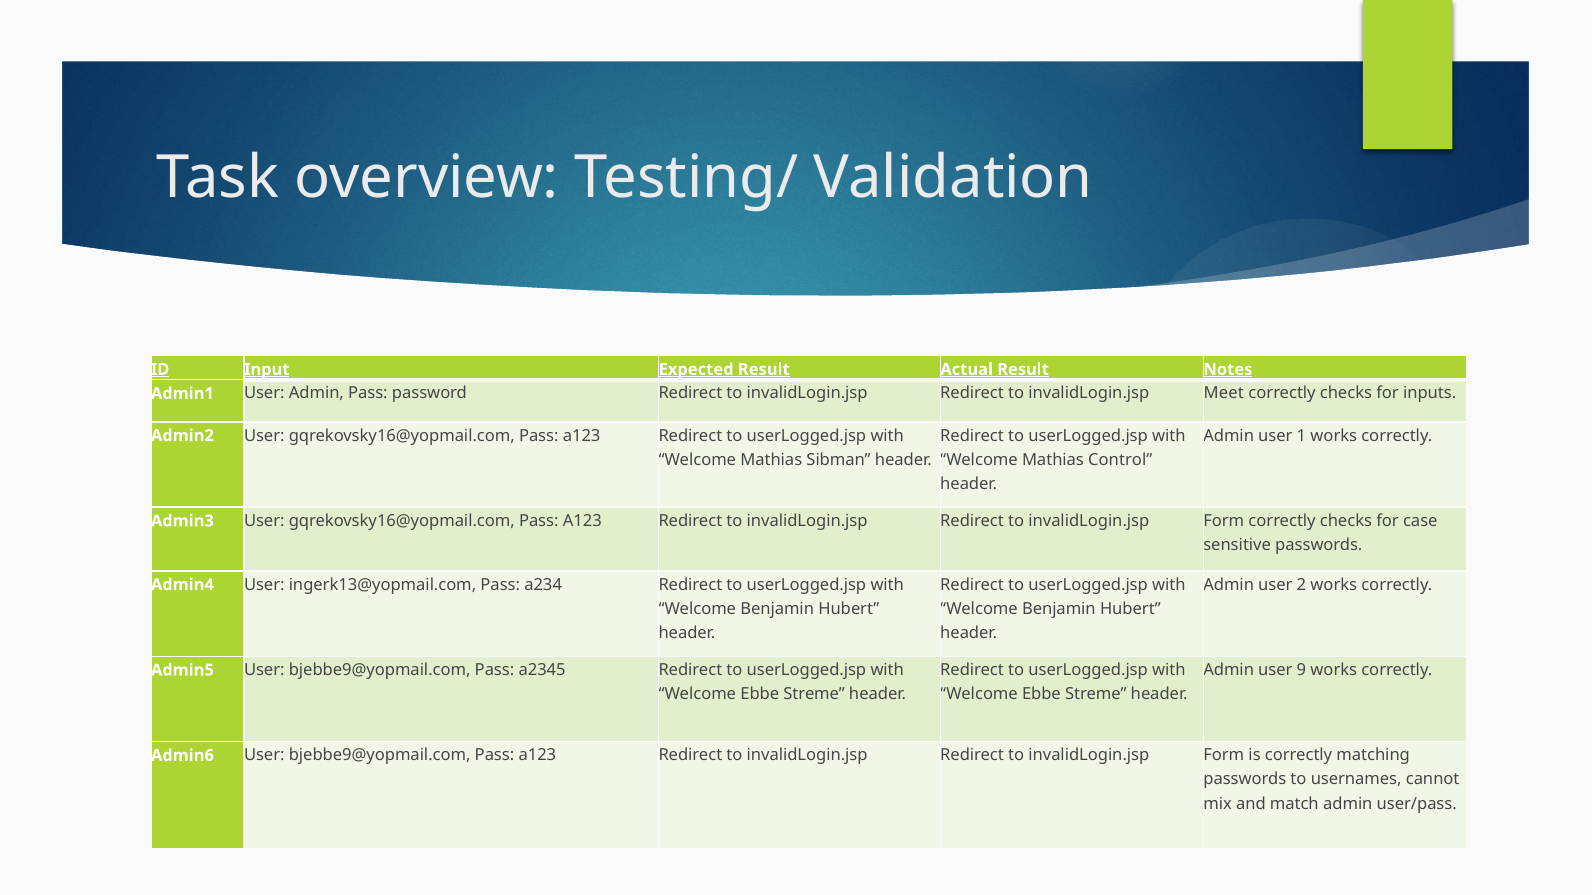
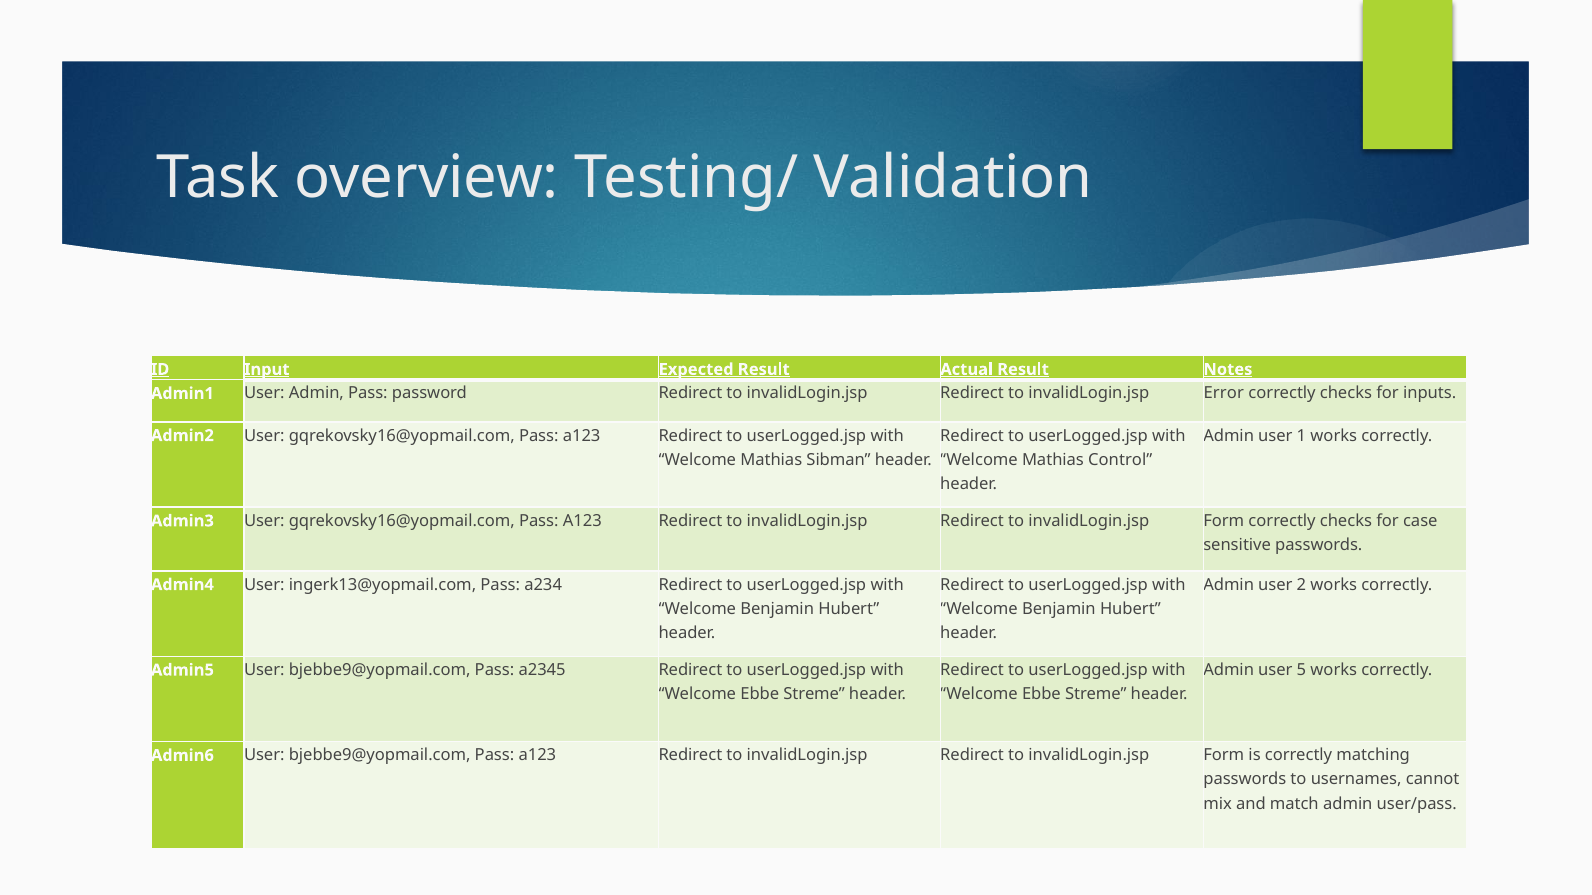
Meet: Meet -> Error
9: 9 -> 5
